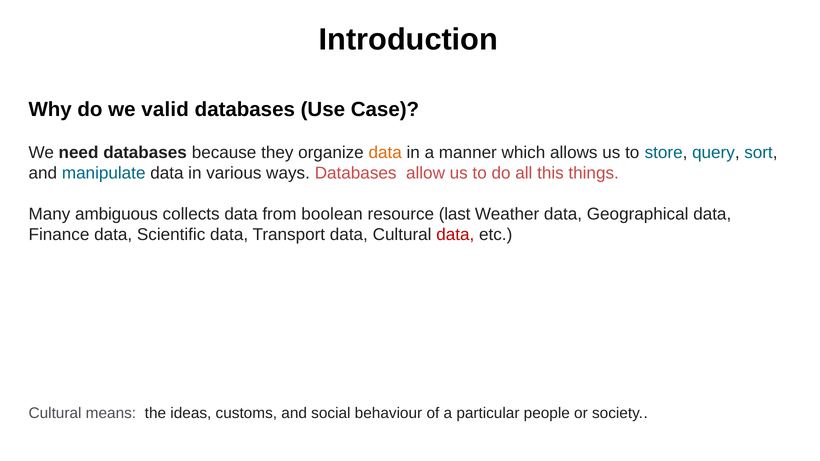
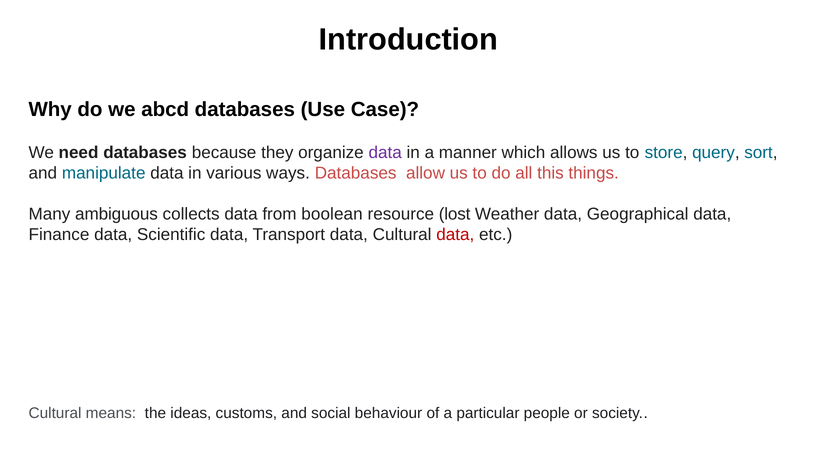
valid: valid -> abcd
data at (385, 153) colour: orange -> purple
last: last -> lost
